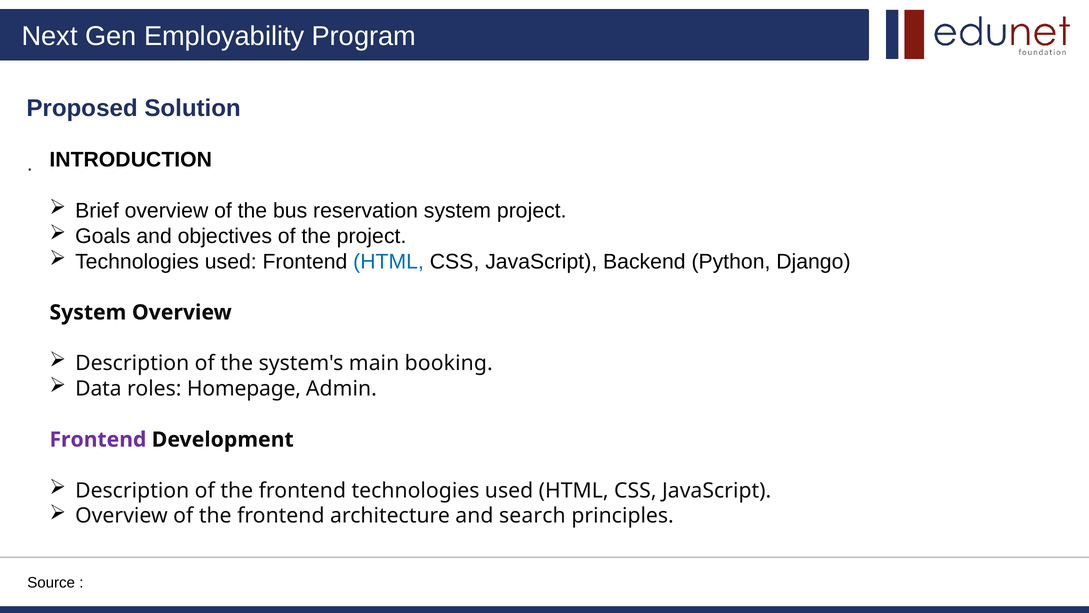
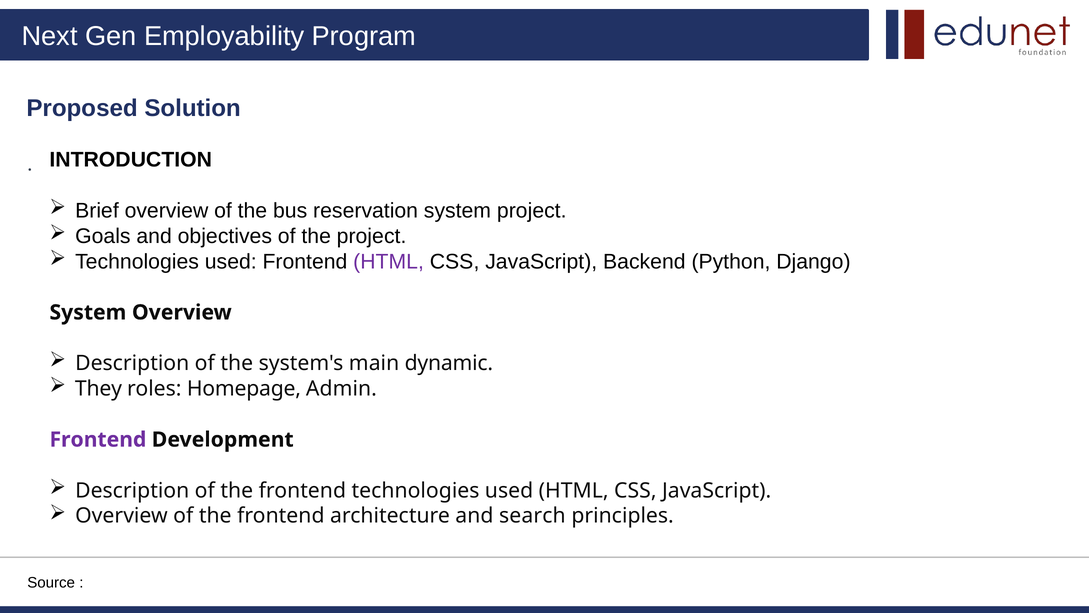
HTML at (389, 261) colour: blue -> purple
booking: booking -> dynamic
Data: Data -> They
